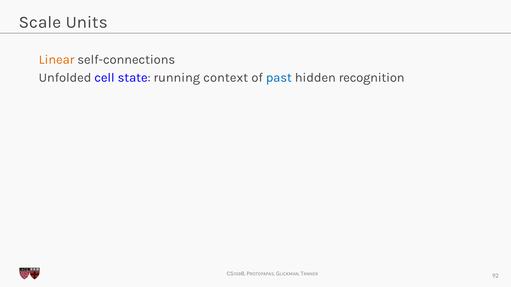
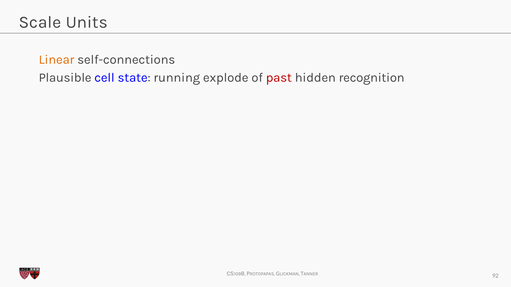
Unfolded: Unfolded -> Plausible
context: context -> explode
past colour: blue -> red
